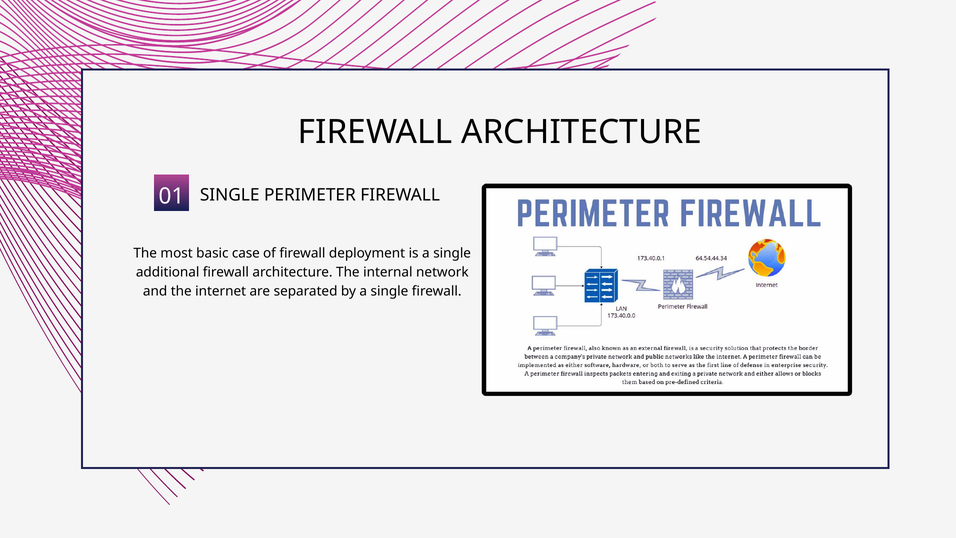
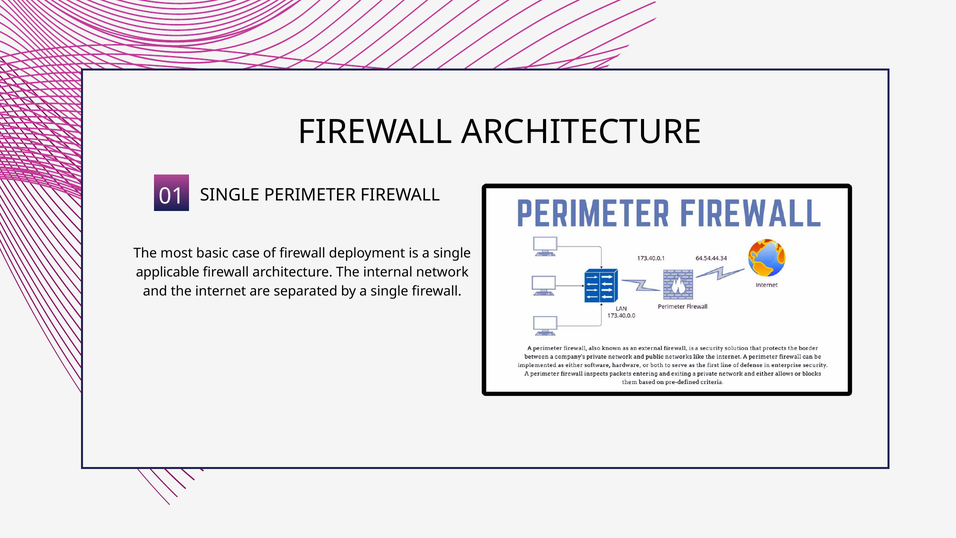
additional: additional -> applicable
